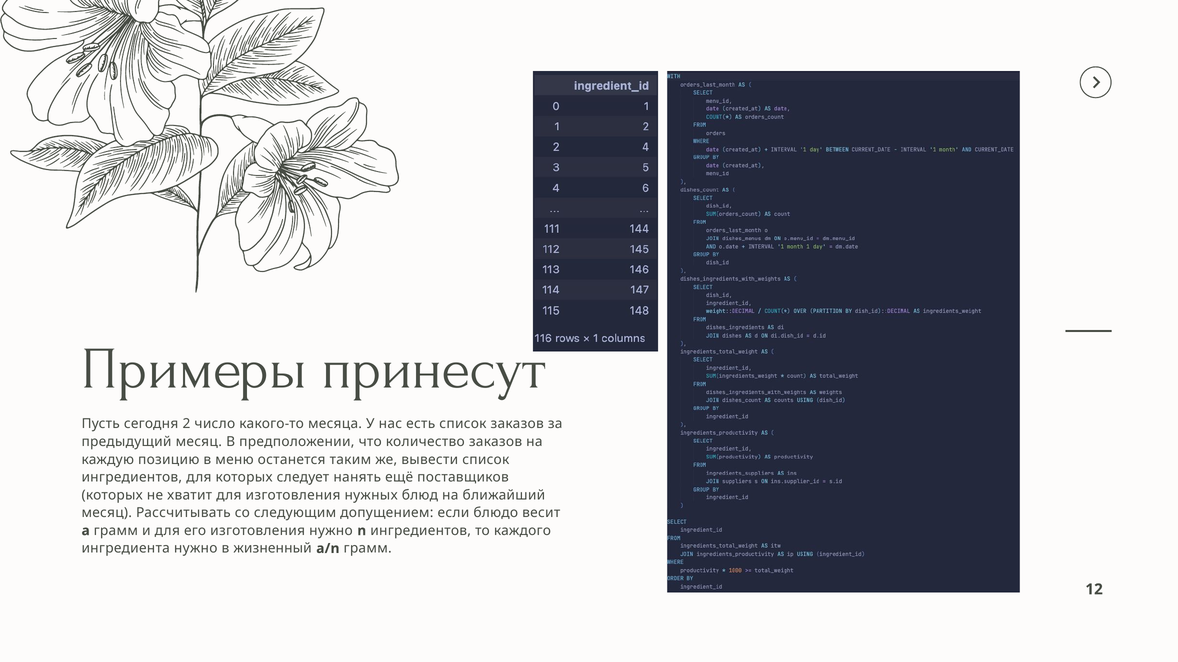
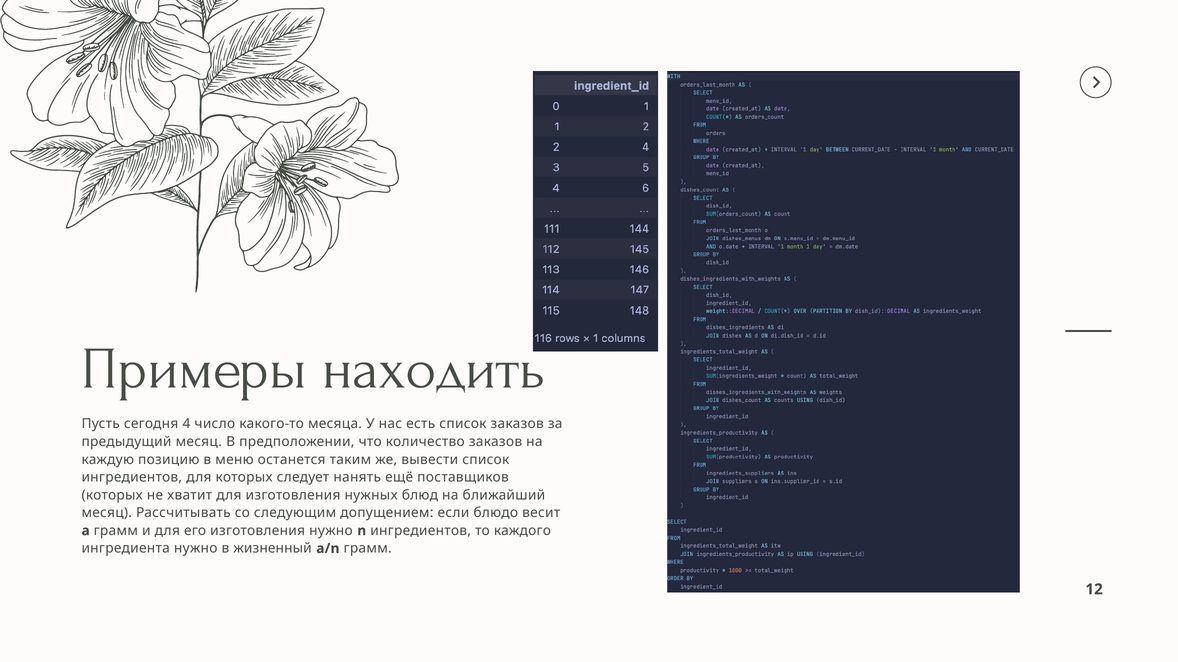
принесут: принесут -> находить
2: 2 -> 4
